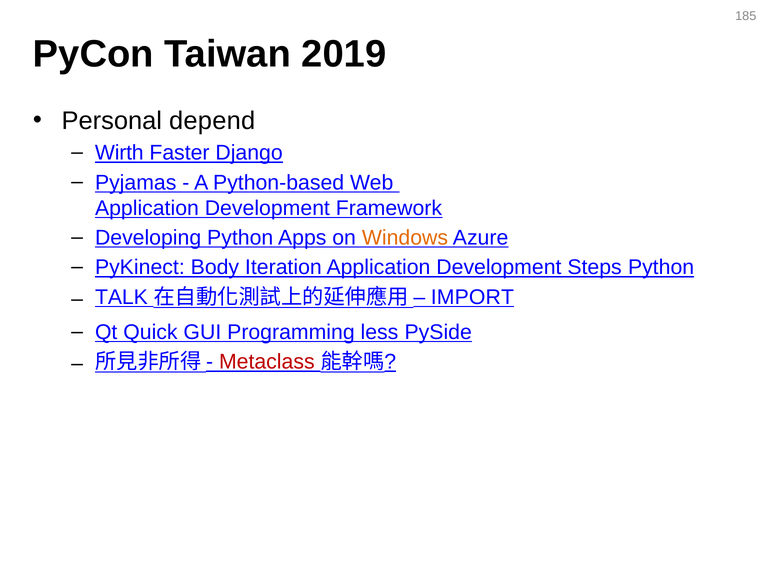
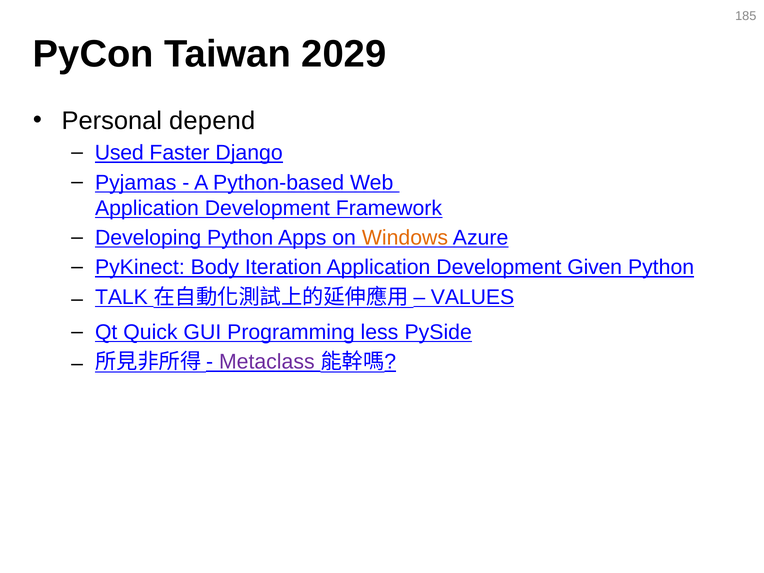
2019: 2019 -> 2029
Wirth: Wirth -> Used
Steps: Steps -> Given
IMPORT: IMPORT -> VALUES
Metaclass colour: red -> purple
